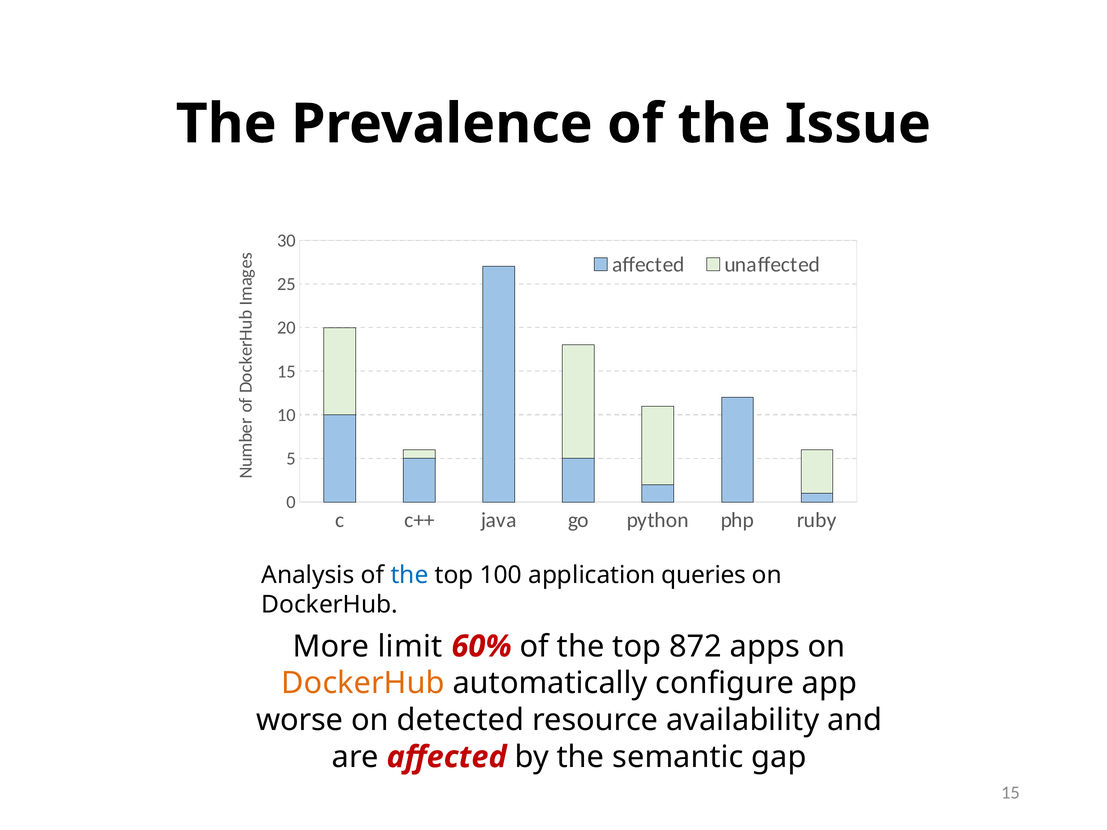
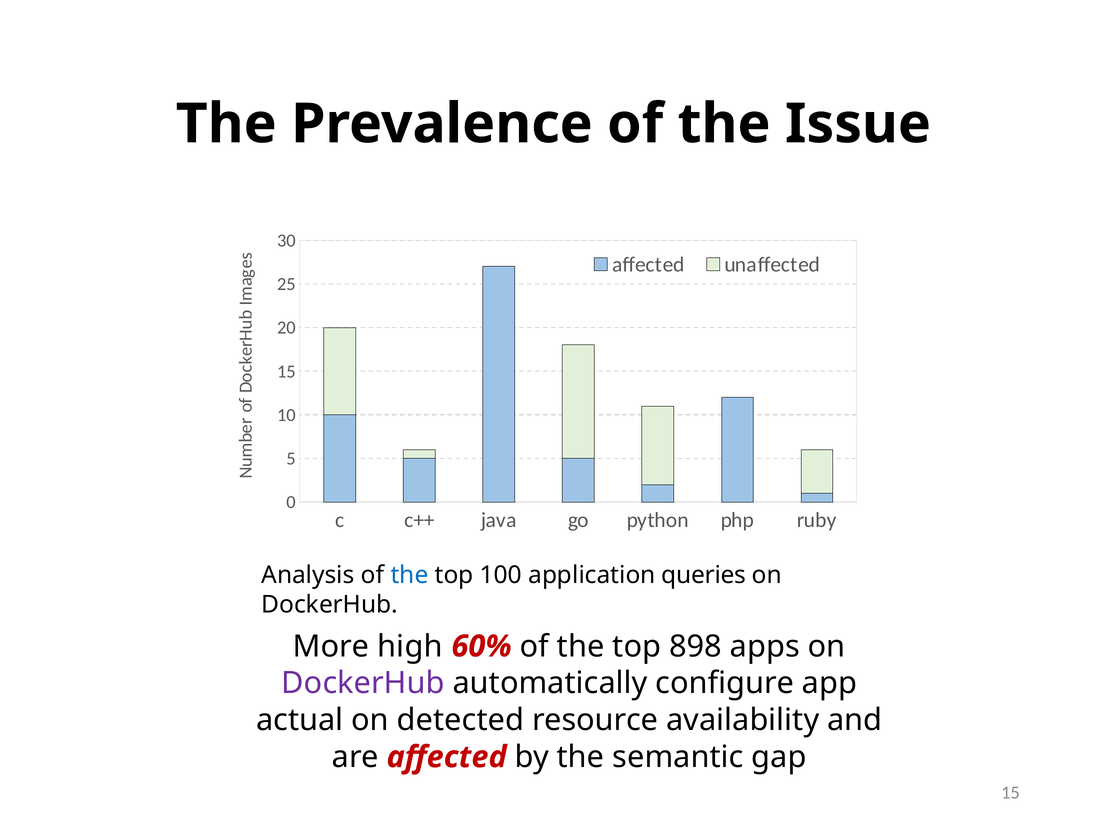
limit: limit -> high
872: 872 -> 898
DockerHub at (363, 683) colour: orange -> purple
worse: worse -> actual
